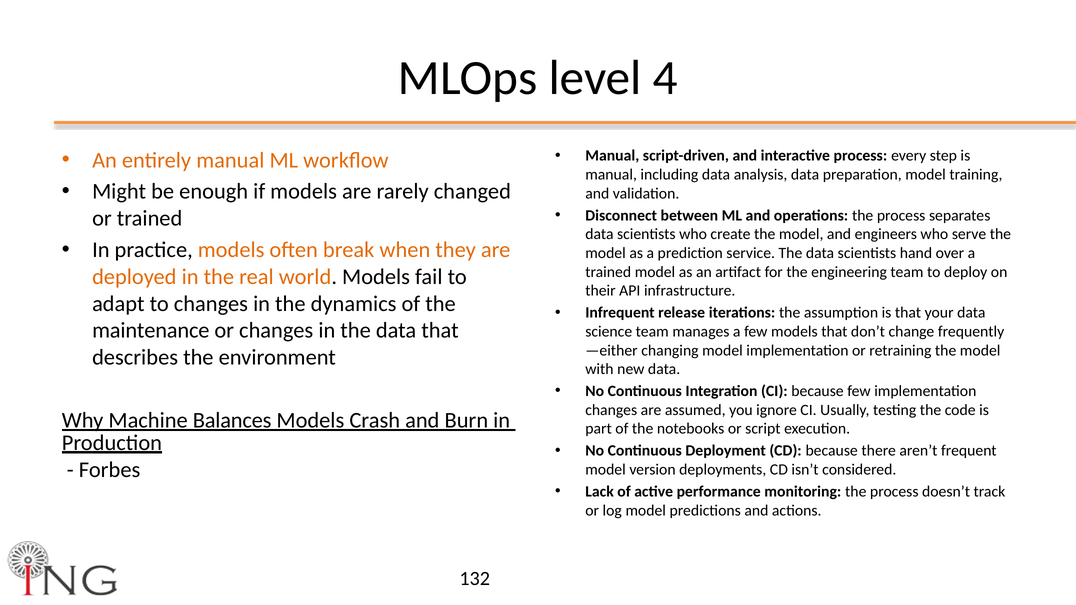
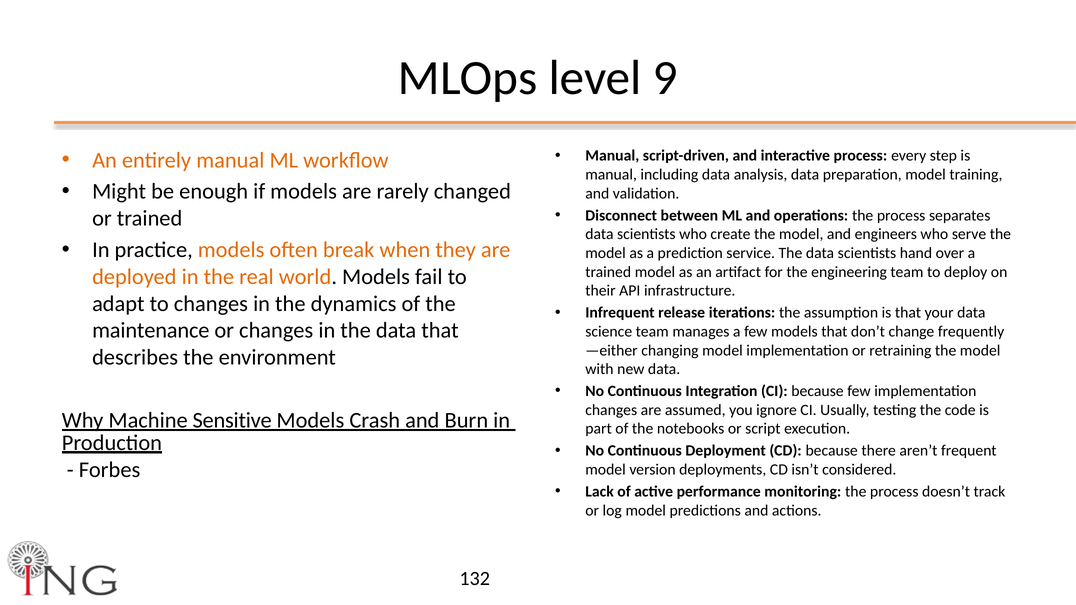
4: 4 -> 9
Balances: Balances -> Sensitive
